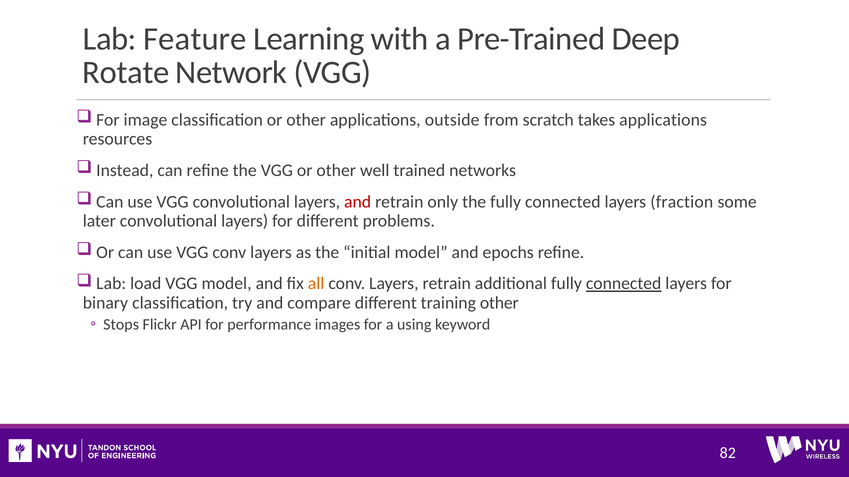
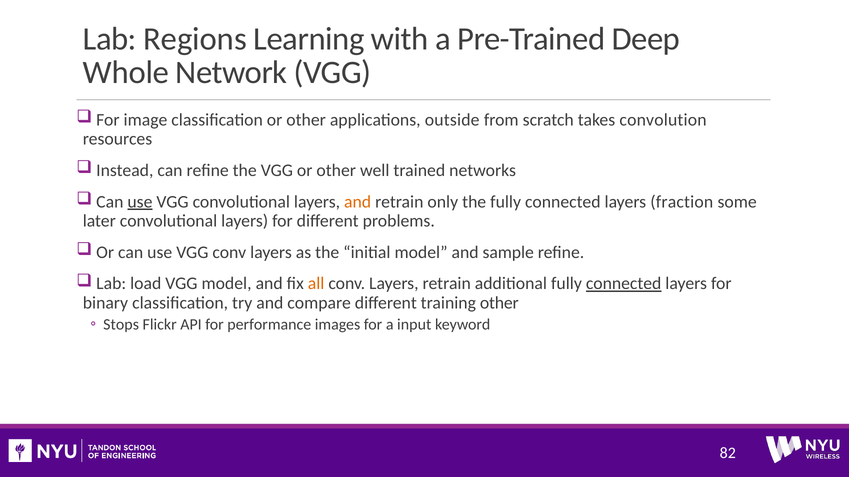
Feature: Feature -> Regions
Rotate: Rotate -> Whole
takes applications: applications -> convolution
use at (140, 202) underline: none -> present
and at (358, 202) colour: red -> orange
epochs: epochs -> sample
using: using -> input
